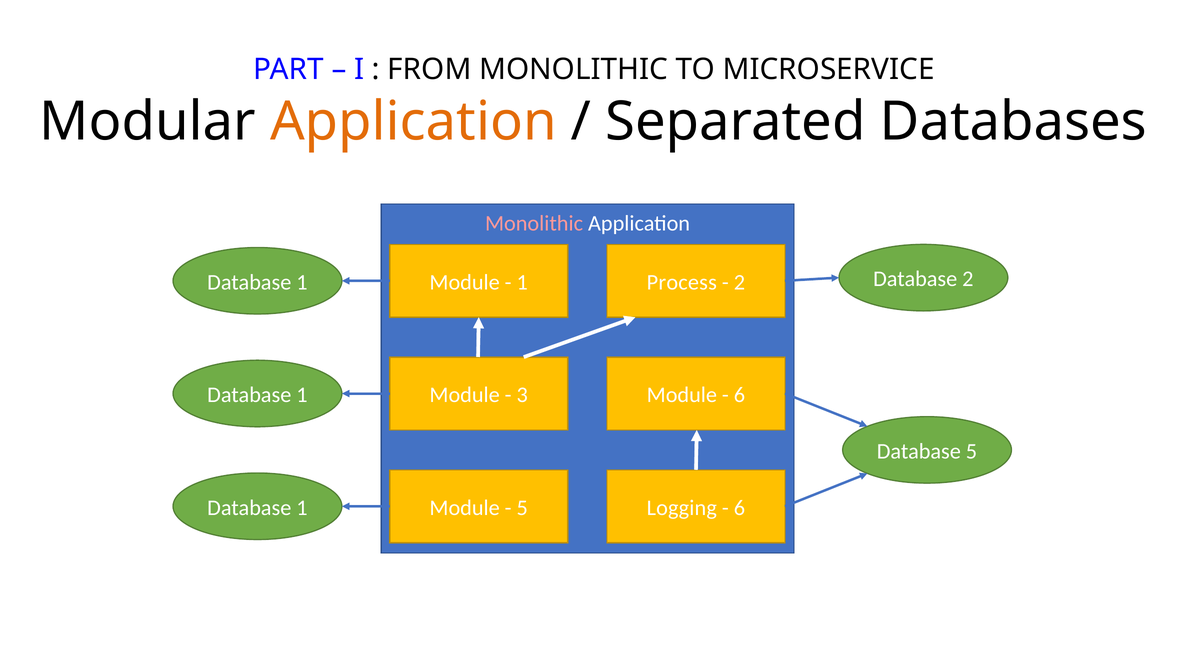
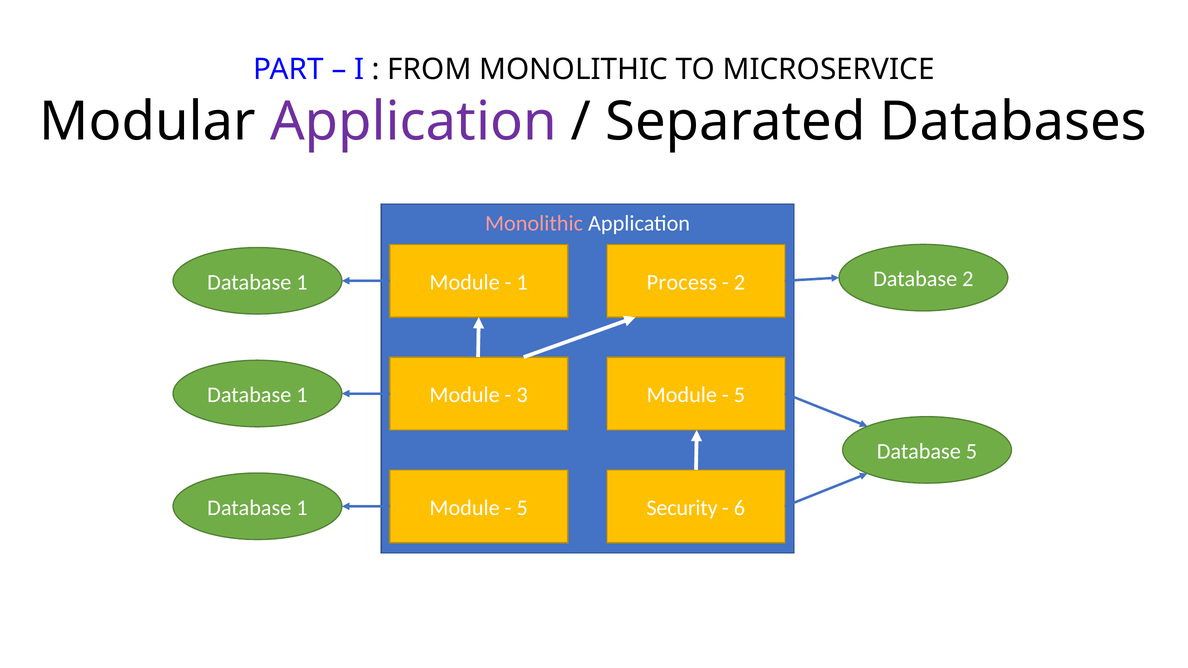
Application at (413, 122) colour: orange -> purple
6 at (739, 395): 6 -> 5
Logging: Logging -> Security
